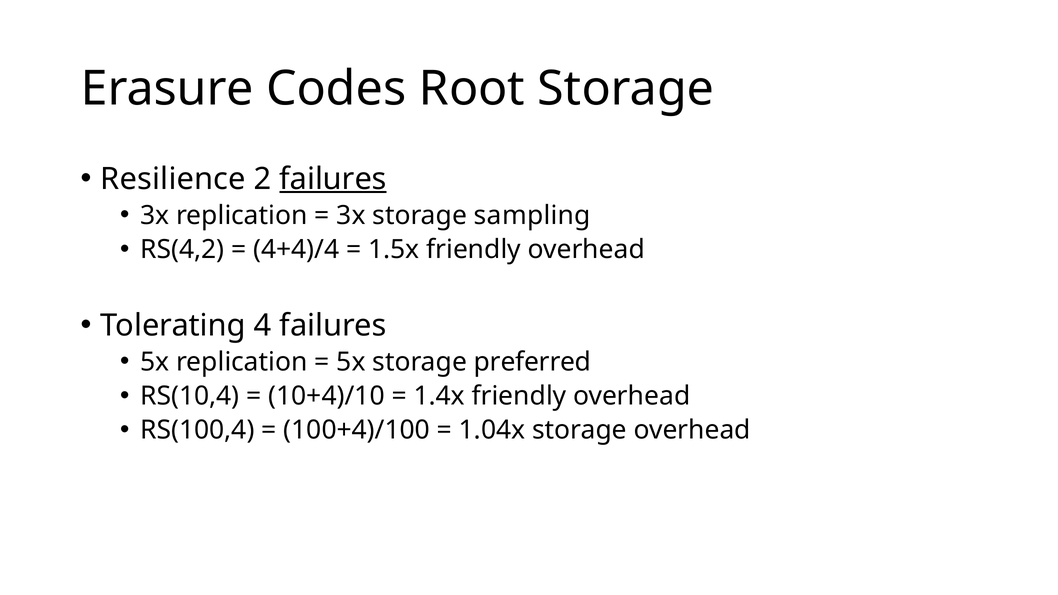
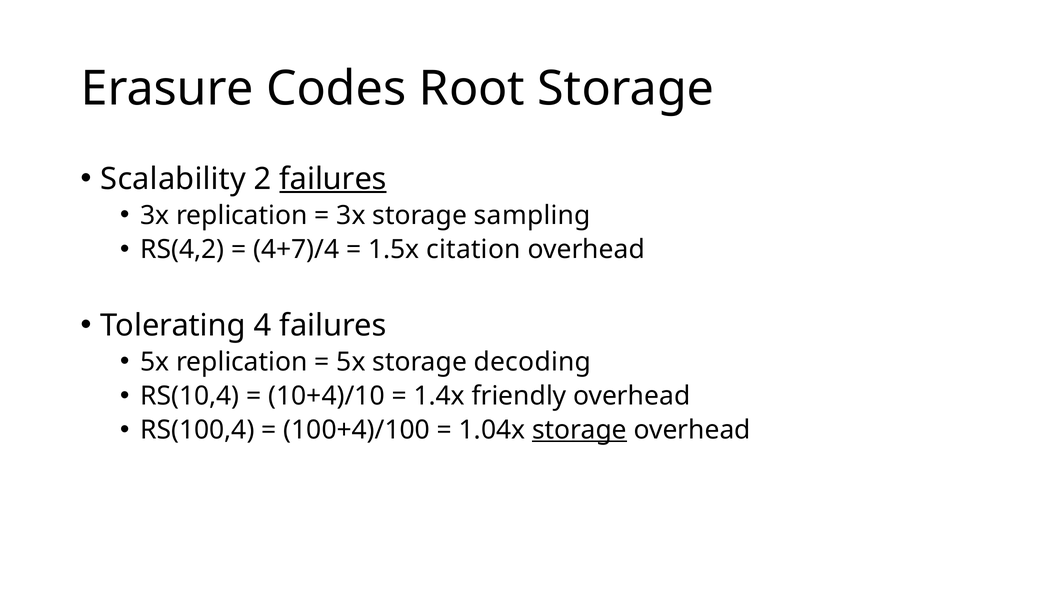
Resilience: Resilience -> Scalability
4+4)/4: 4+4)/4 -> 4+7)/4
1.5x friendly: friendly -> citation
preferred: preferred -> decoding
storage at (580, 430) underline: none -> present
